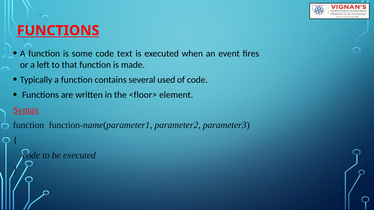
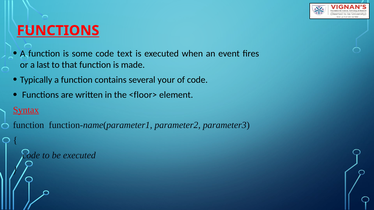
left: left -> last
used: used -> your
